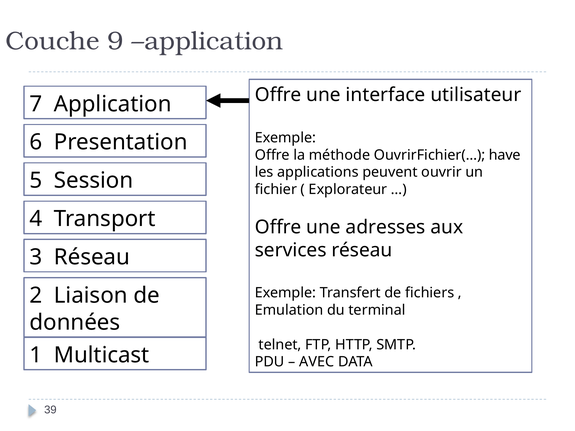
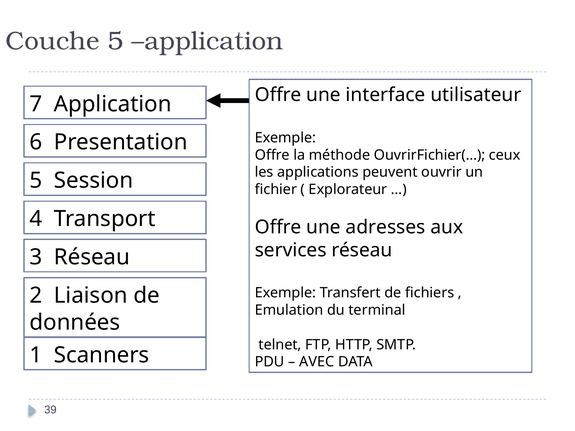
Couche 9: 9 -> 5
have: have -> ceux
Multicast: Multicast -> Scanners
